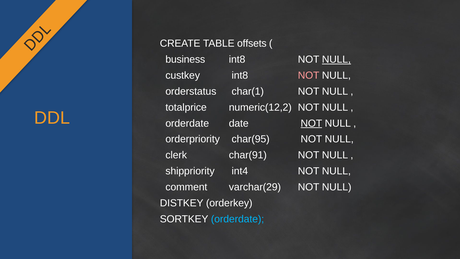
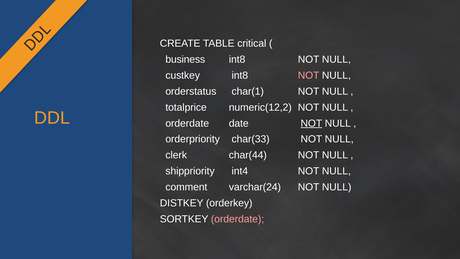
offsets: offsets -> critical
NULL at (336, 59) underline: present -> none
char(95: char(95 -> char(33
char(91: char(91 -> char(44
varchar(29: varchar(29 -> varchar(24
orderdate at (238, 219) colour: light blue -> pink
